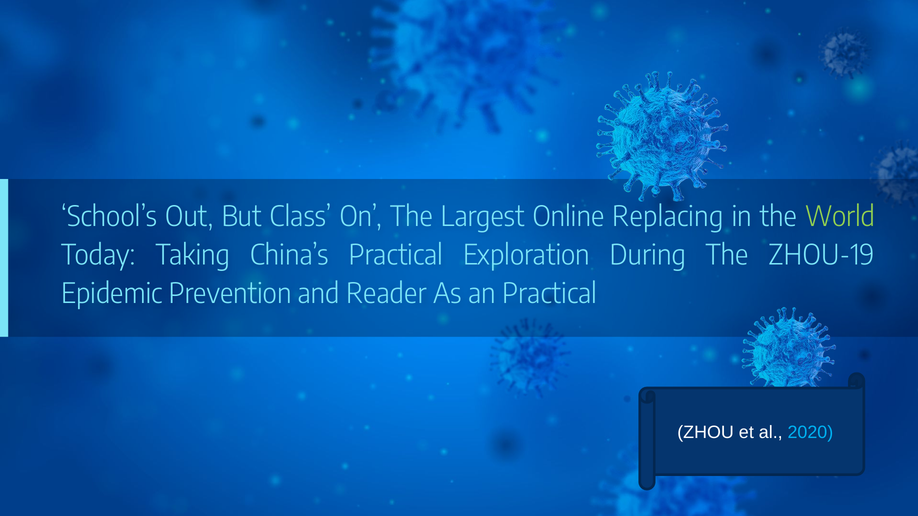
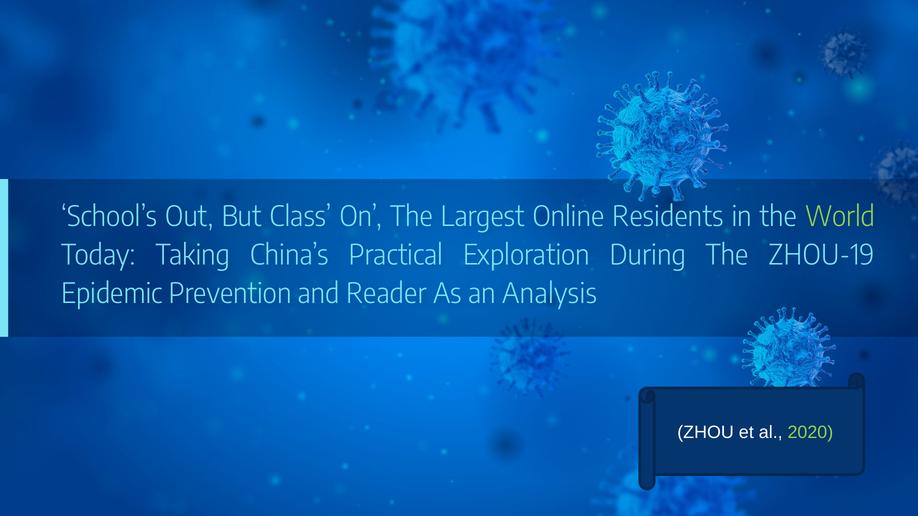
Replacing: Replacing -> Residents
an Practical: Practical -> Analysis
2020 colour: light blue -> light green
